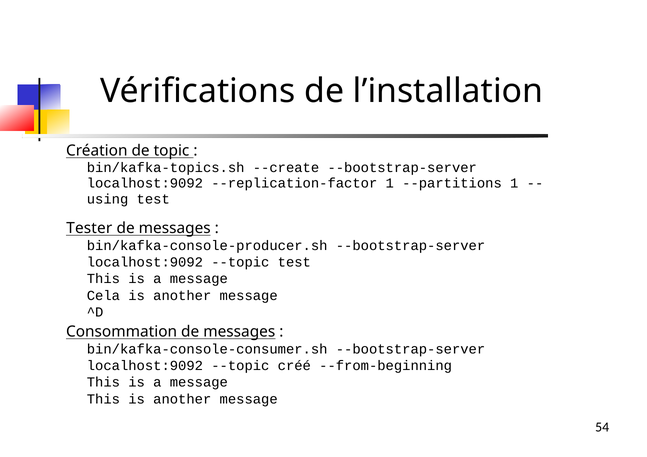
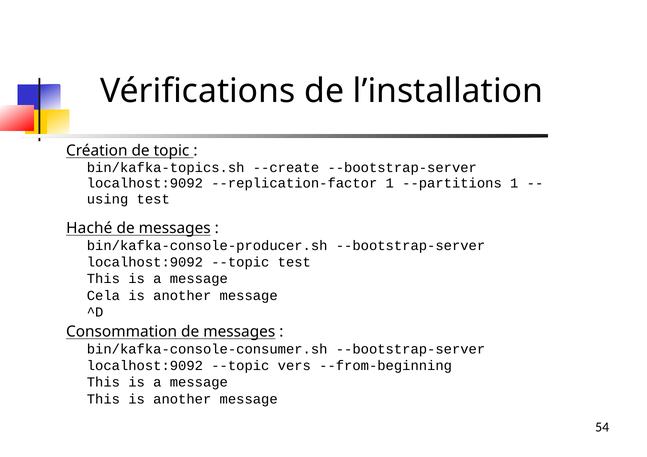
Tester: Tester -> Haché
créé: créé -> vers
